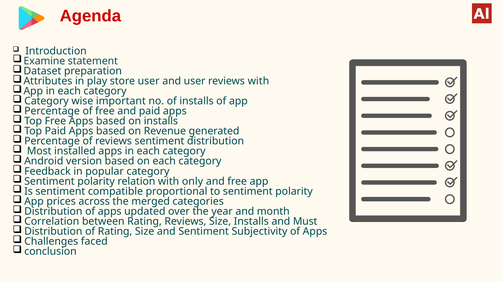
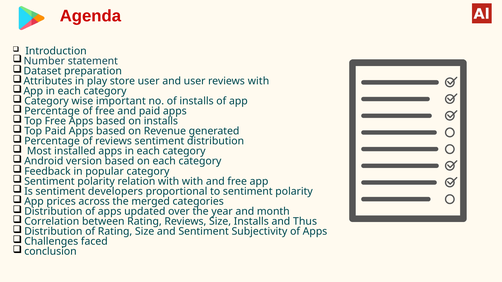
Examine: Examine -> Number
with only: only -> with
compatible: compatible -> developers
Must: Must -> Thus
